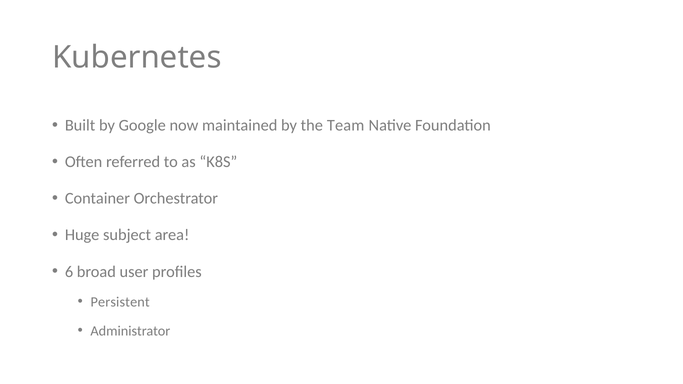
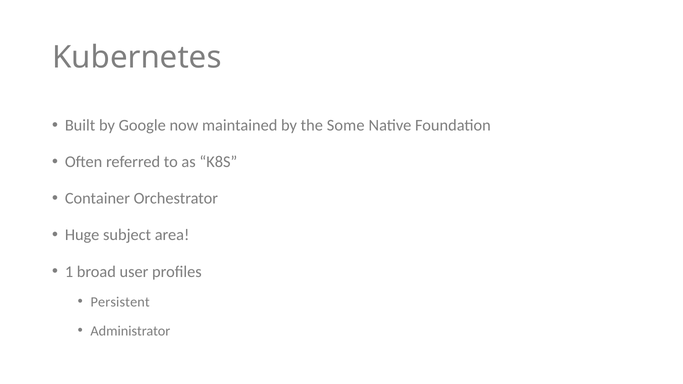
Team: Team -> Some
6: 6 -> 1
